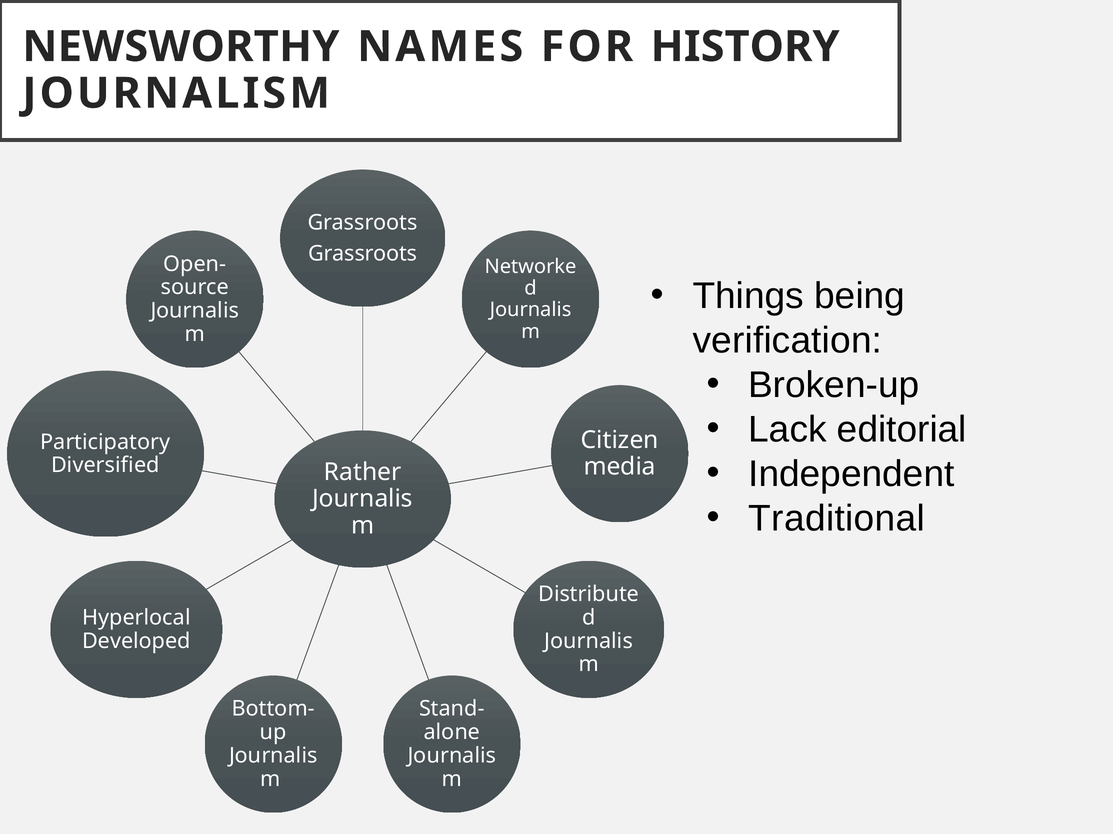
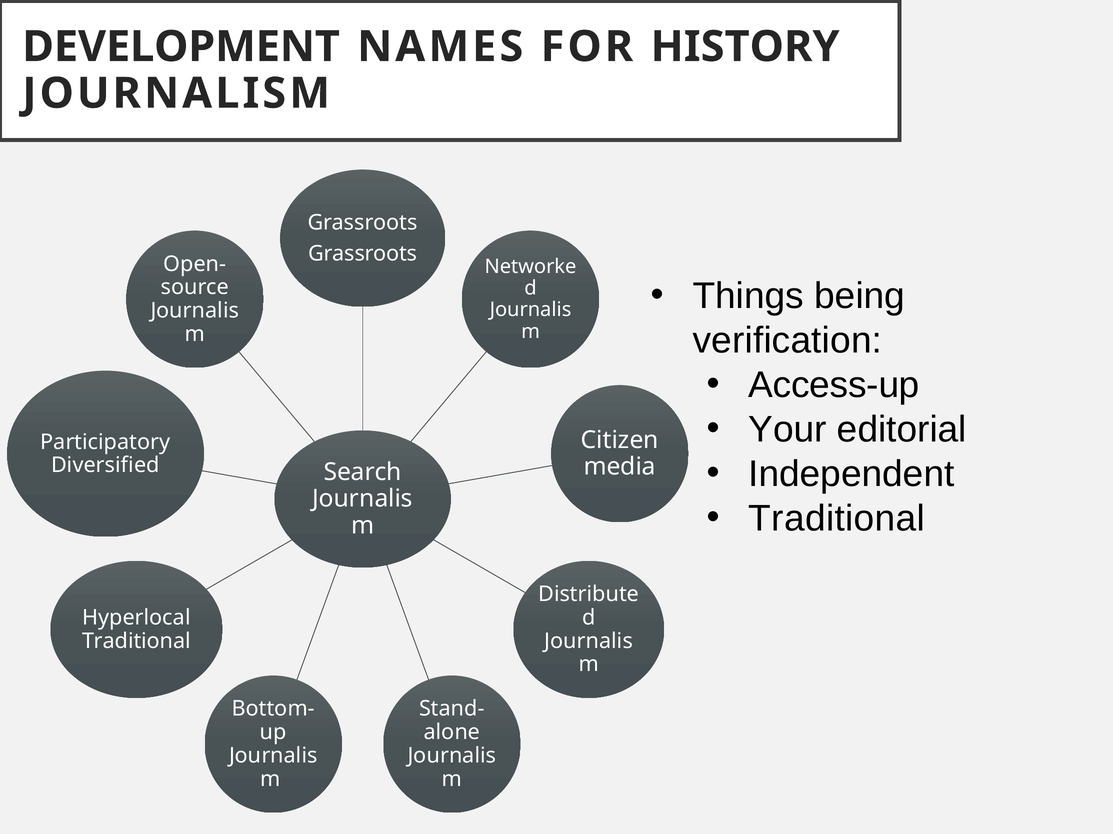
NEWSWORTHY: NEWSWORTHY -> DEVELOPMENT
Broken-up: Broken-up -> Access-up
Lack: Lack -> Your
Rather: Rather -> Search
Developed at (136, 641): Developed -> Traditional
